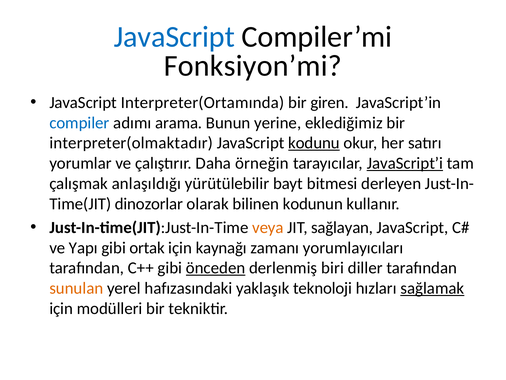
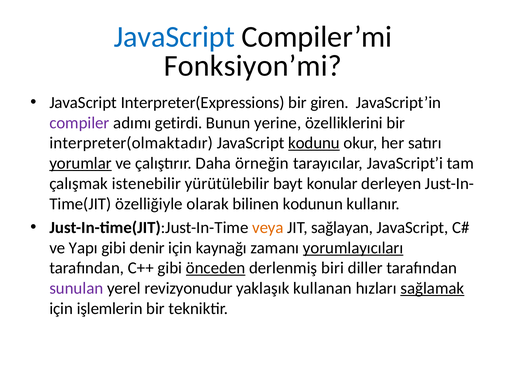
Interpreter(Ortamında: Interpreter(Ortamında -> Interpreter(Expressions
compiler colour: blue -> purple
arama: arama -> getirdi
eklediğimiz: eklediğimiz -> özelliklerini
yorumlar underline: none -> present
JavaScript’i underline: present -> none
anlaşıldığı: anlaşıldığı -> istenebilir
bitmesi: bitmesi -> konular
dinozorlar: dinozorlar -> özelliğiyle
ortak: ortak -> denir
yorumlayıcıları underline: none -> present
sunulan colour: orange -> purple
hafızasındaki: hafızasındaki -> revizyonudur
teknoloji: teknoloji -> kullanan
modülleri: modülleri -> işlemlerin
